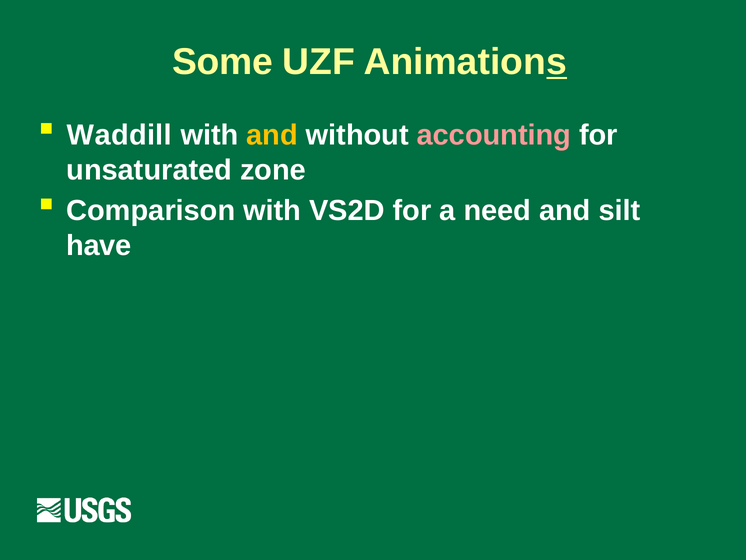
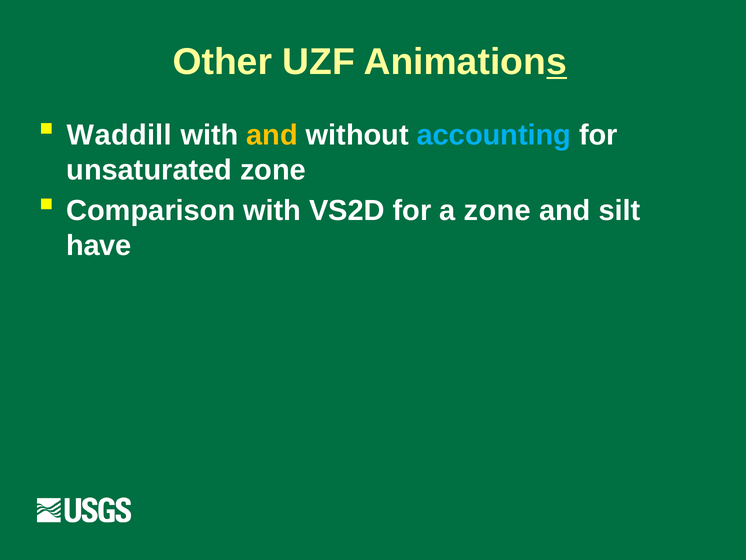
Some: Some -> Other
accounting colour: pink -> light blue
a need: need -> zone
